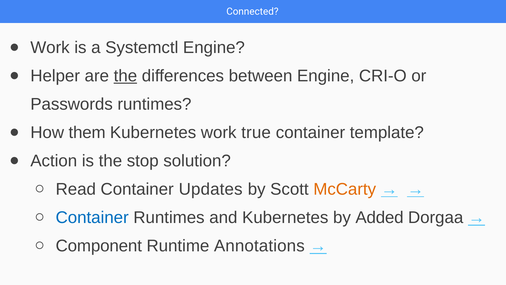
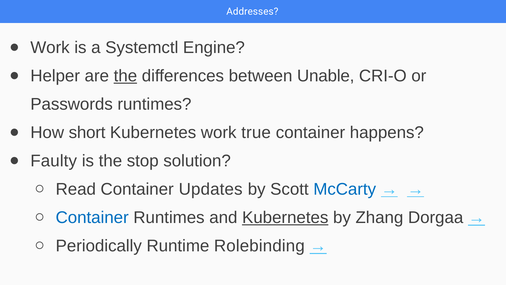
Connected: Connected -> Addresses
between Engine: Engine -> Unable
them: them -> short
template: template -> happens
Action: Action -> Faulty
McCarty colour: orange -> blue
Kubernetes at (285, 217) underline: none -> present
Added: Added -> Zhang
Component: Component -> Periodically
Annotations: Annotations -> Rolebinding
